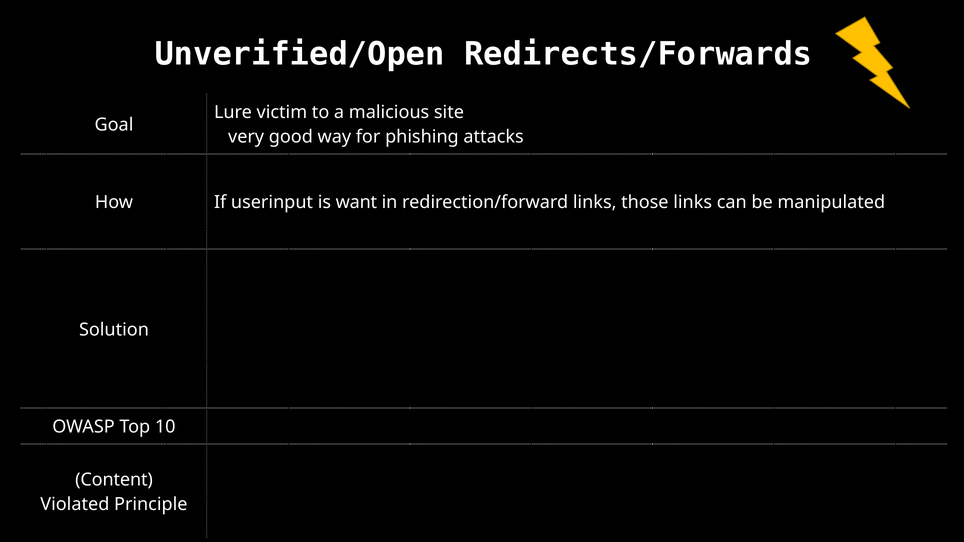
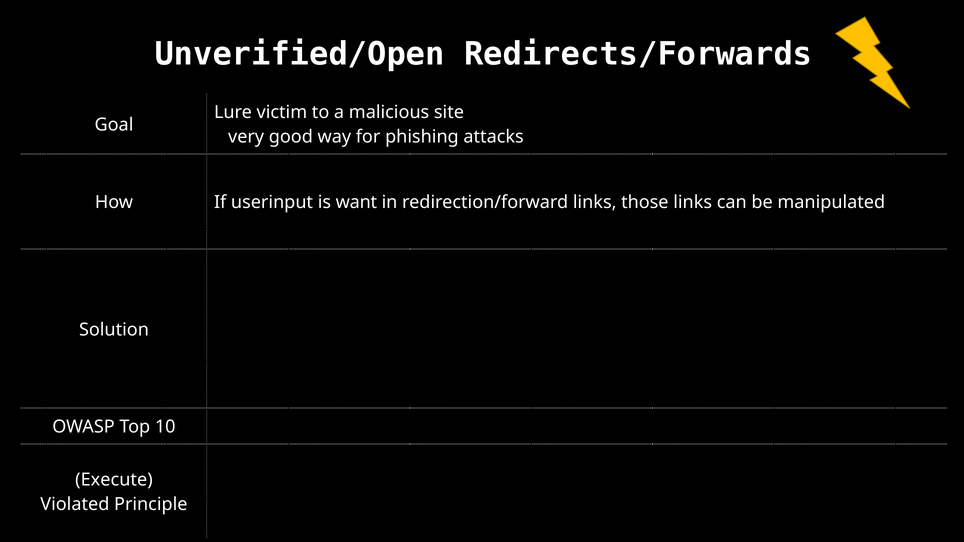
Content: Content -> Execute
